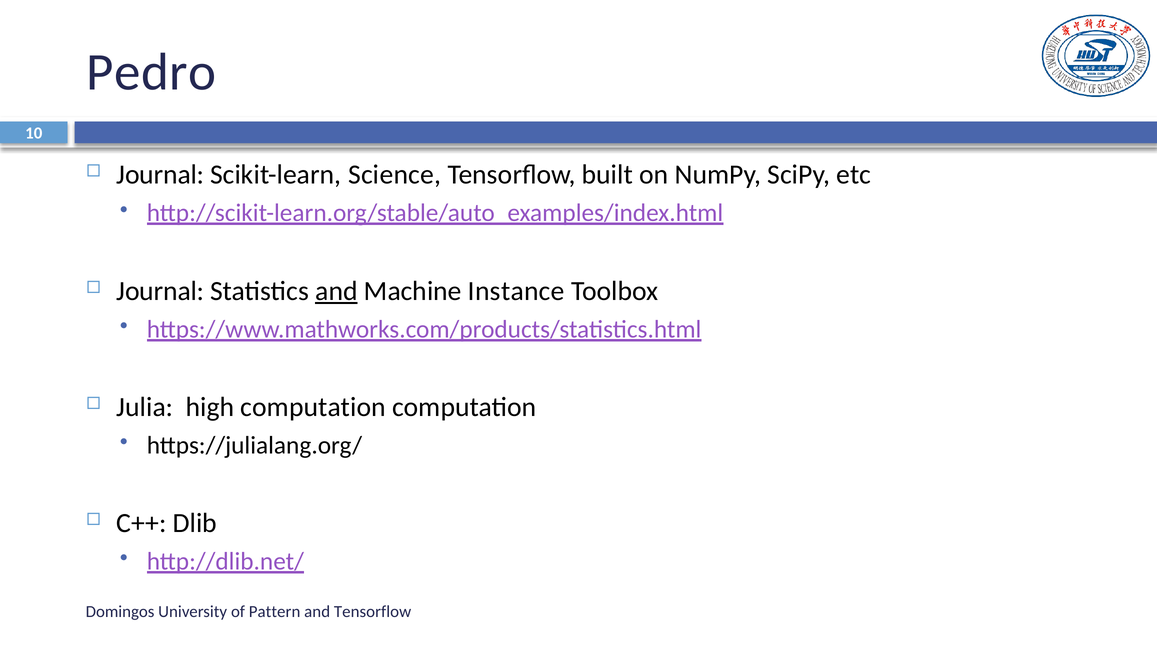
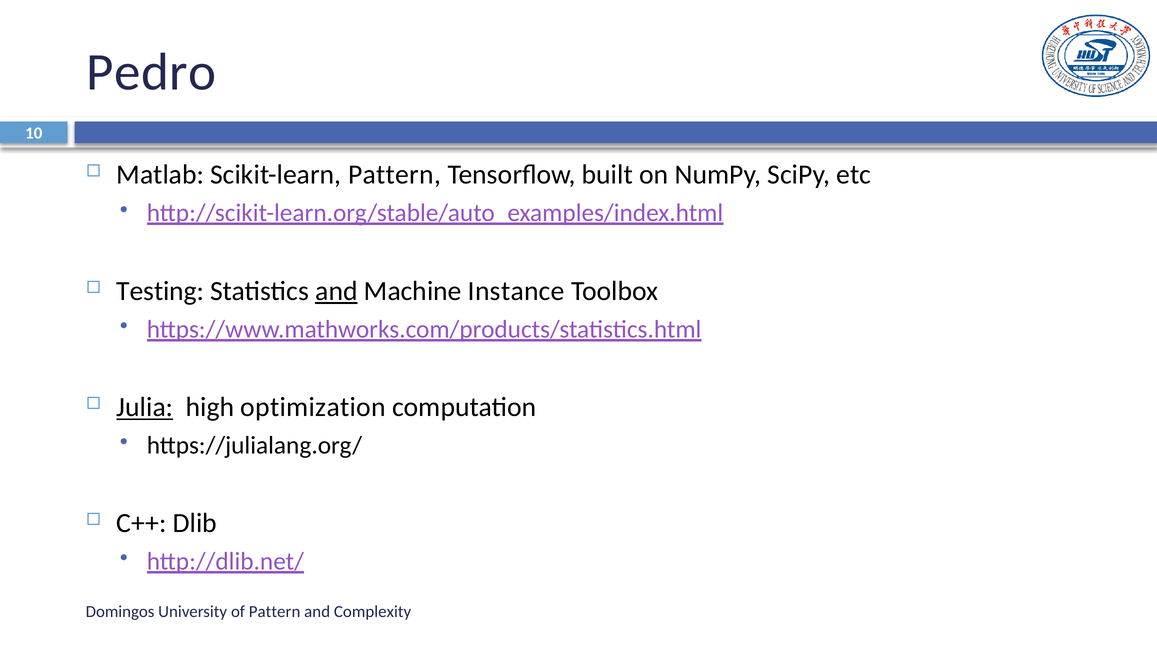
Journal at (160, 175): Journal -> Matlab
Scikit-learn Science: Science -> Pattern
Journal at (160, 291): Journal -> Testing
Julia underline: none -> present
high computation: computation -> optimization
and Tensorflow: Tensorflow -> Complexity
